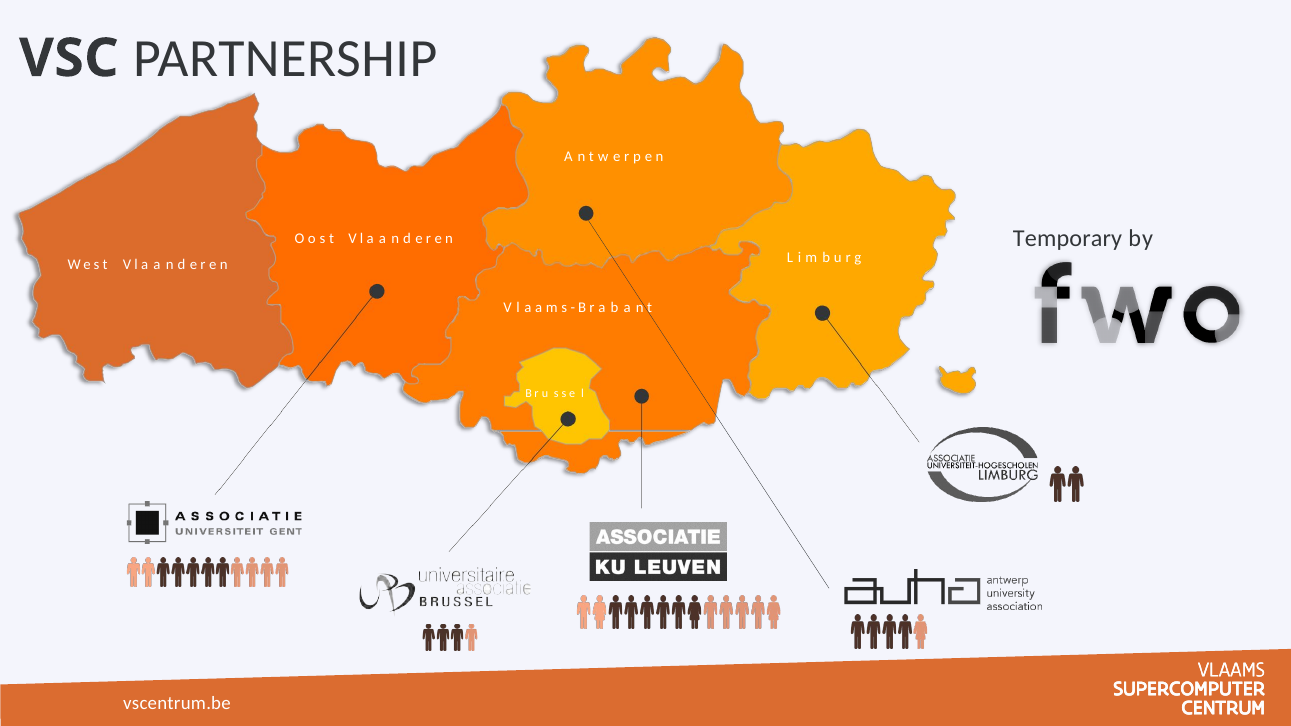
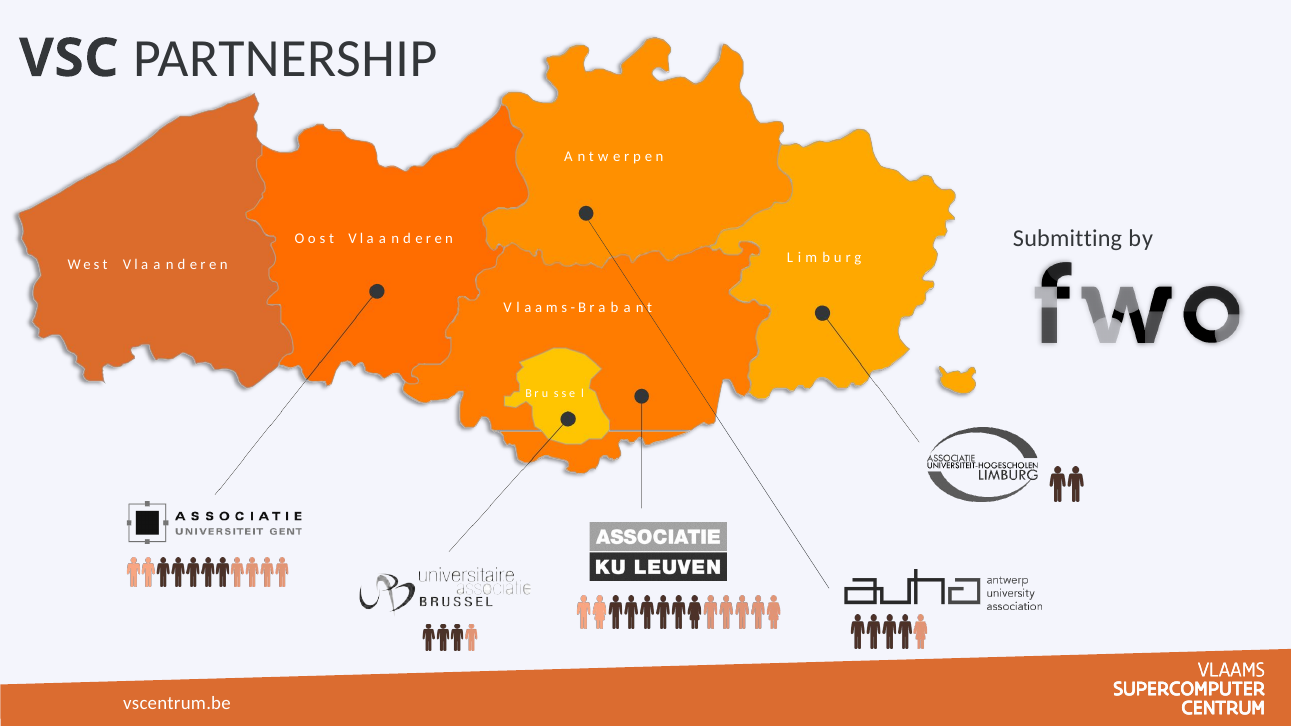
Temporary: Temporary -> Submitting
